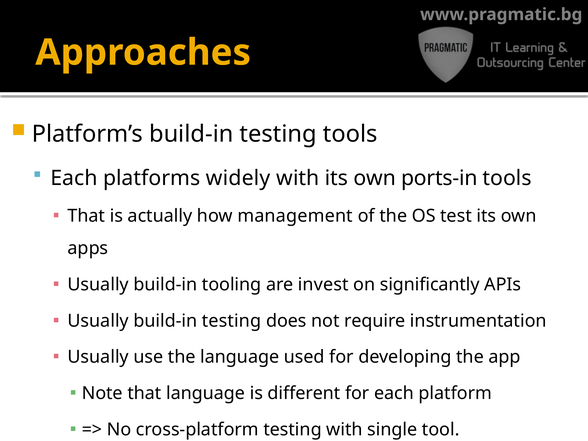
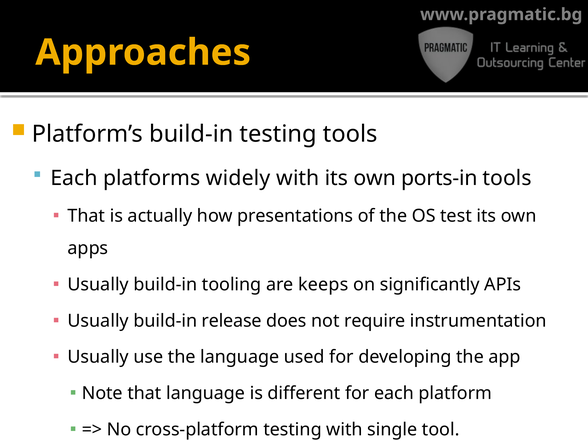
management: management -> presentations
invest: invest -> keeps
Usually build-in testing: testing -> release
